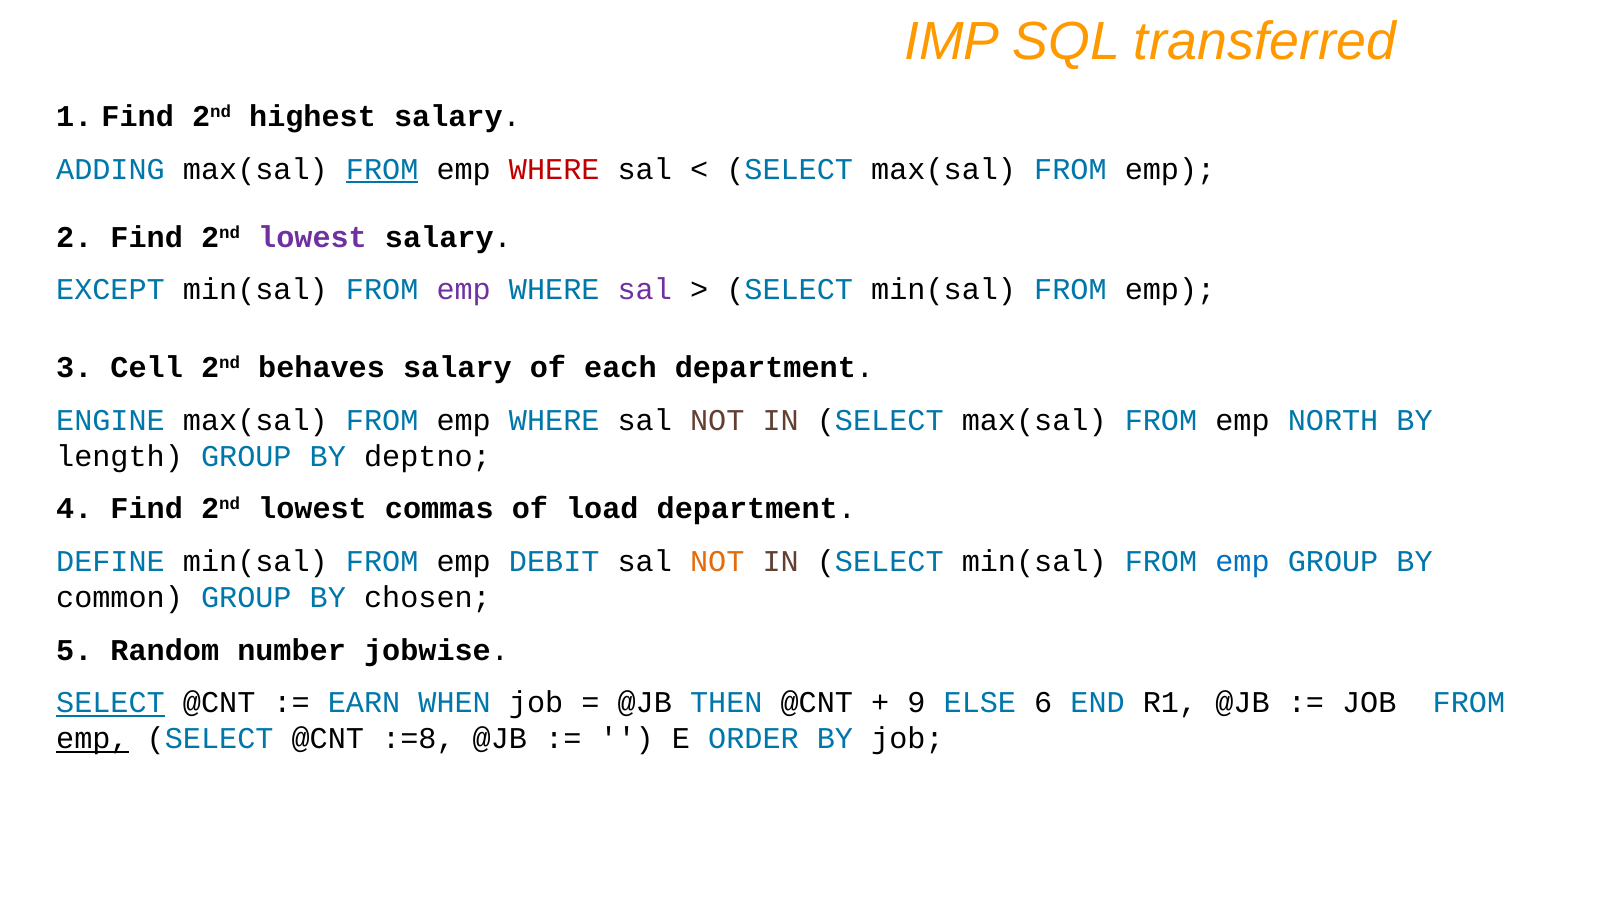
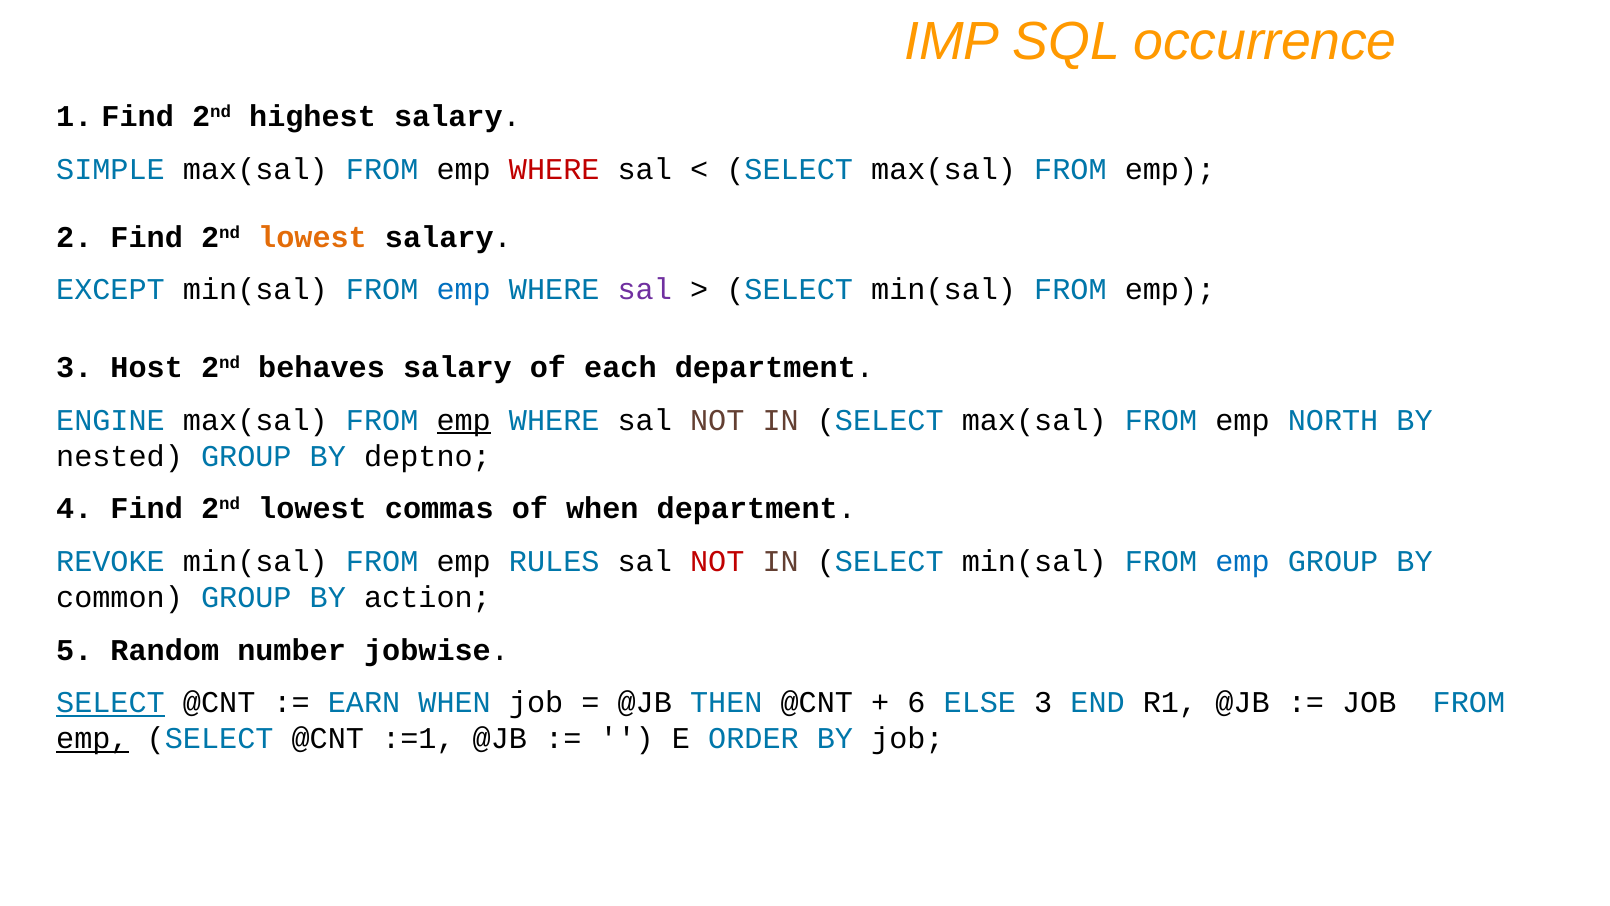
transferred: transferred -> occurrence
ADDING: ADDING -> SIMPLE
FROM at (382, 169) underline: present -> none
lowest at (313, 237) colour: purple -> orange
emp at (464, 290) colour: purple -> blue
Cell: Cell -> Host
emp at (464, 420) underline: none -> present
length: length -> nested
of load: load -> when
DEFINE: DEFINE -> REVOKE
DEBIT: DEBIT -> RULES
NOT at (717, 561) colour: orange -> red
chosen: chosen -> action
9: 9 -> 6
ELSE 6: 6 -> 3
:=8: :=8 -> :=1
